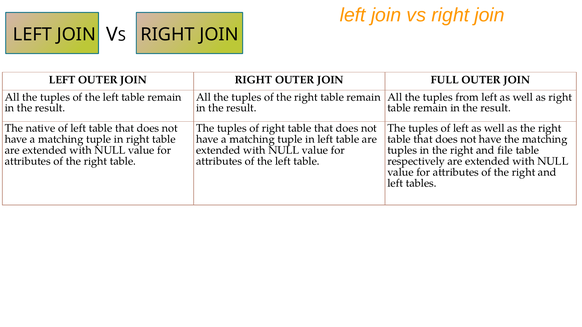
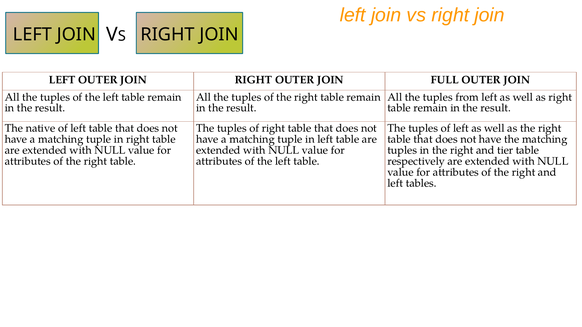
file: file -> tier
